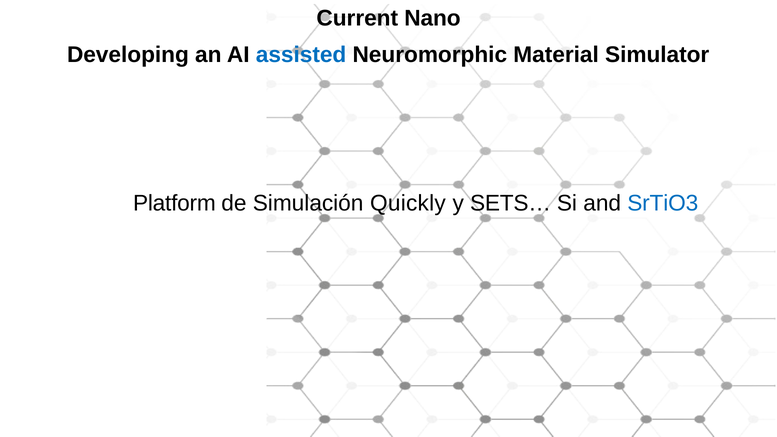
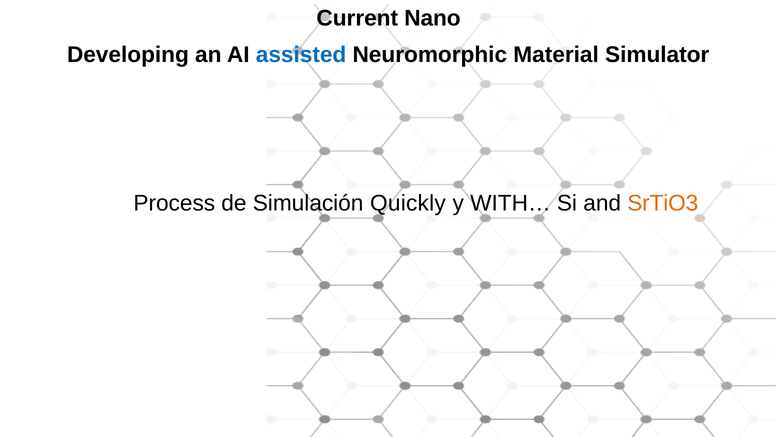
Platform: Platform -> Process
SETS…: SETS… -> WITH…
SrTiO3 colour: blue -> orange
